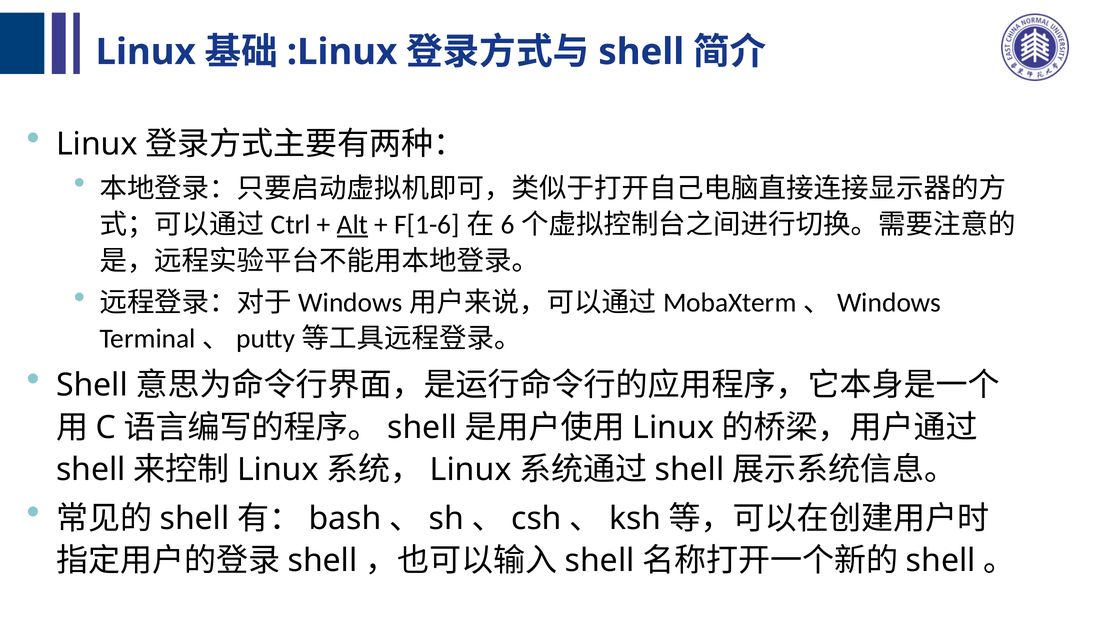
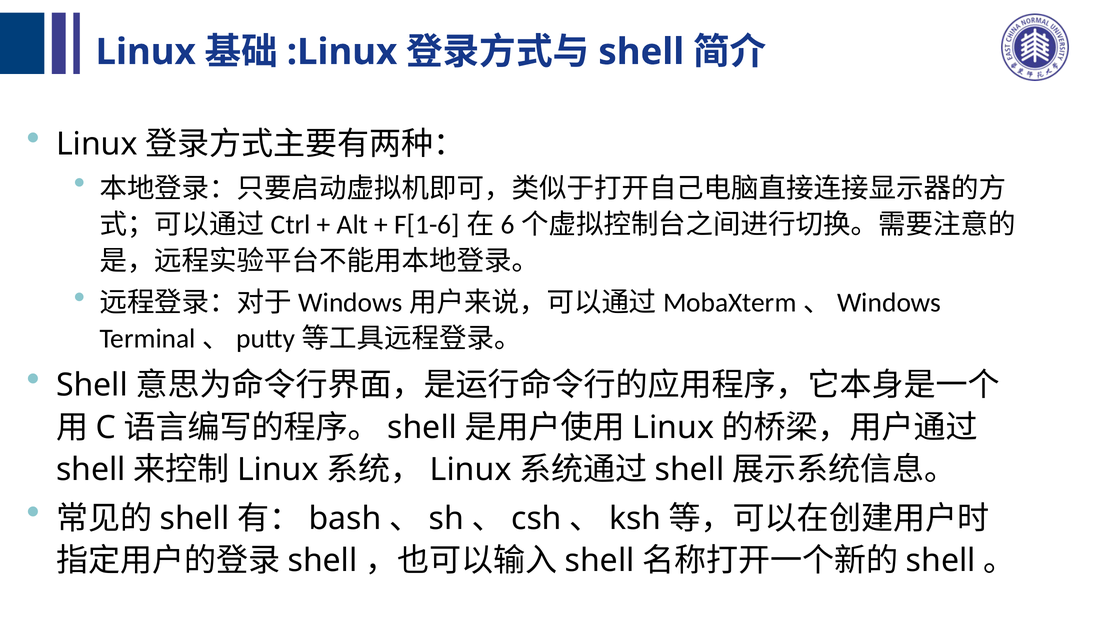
Alt underline: present -> none
